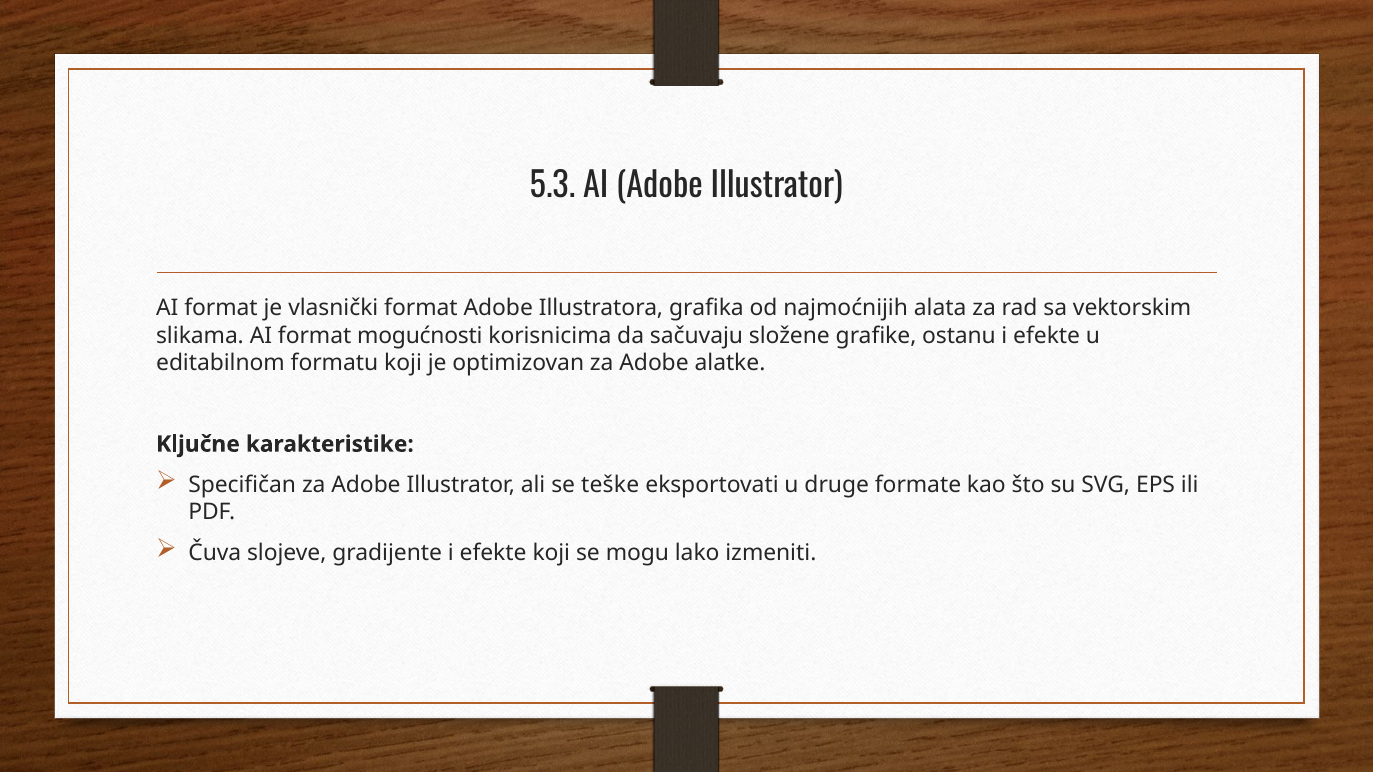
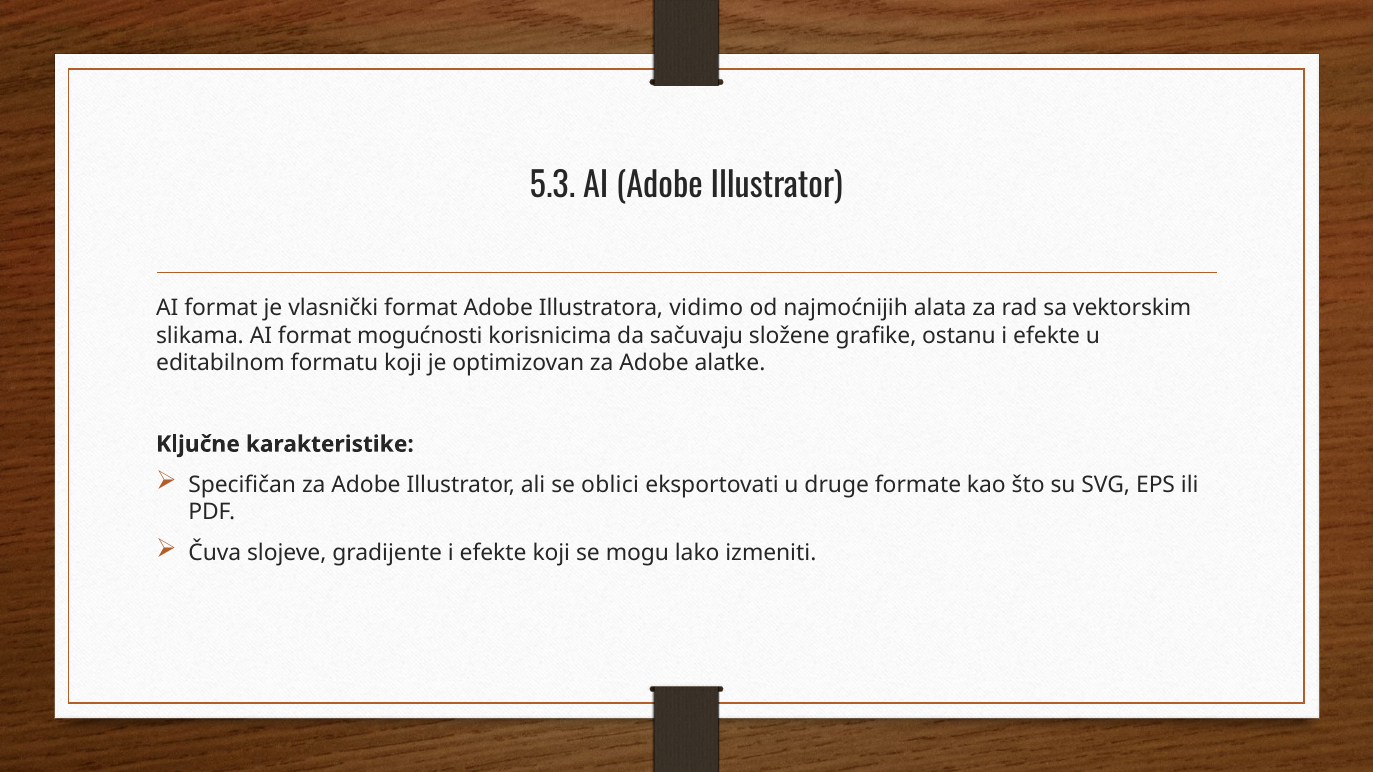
grafika: grafika -> vidimo
teške: teške -> oblici
